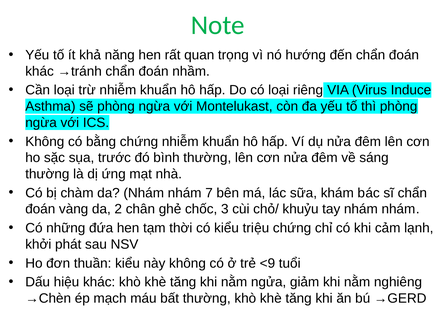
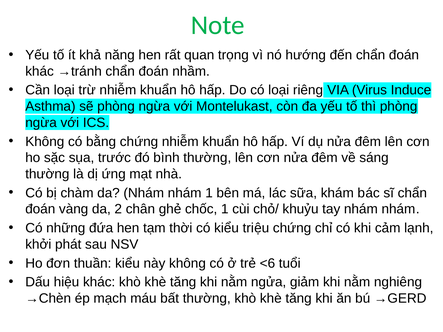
nhám 7: 7 -> 1
chốc 3: 3 -> 1
<9: <9 -> <6
